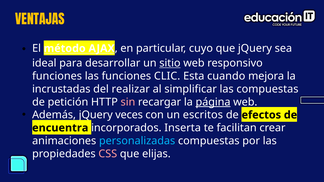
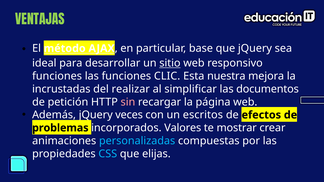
VENTAJAS colour: yellow -> light green
cuyo: cuyo -> base
cuando: cuando -> nuestra
las compuestas: compuestas -> documentos
página underline: present -> none
encuentra: encuentra -> problemas
Inserta: Inserta -> Valores
facilitan: facilitan -> mostrar
CSS colour: pink -> light blue
